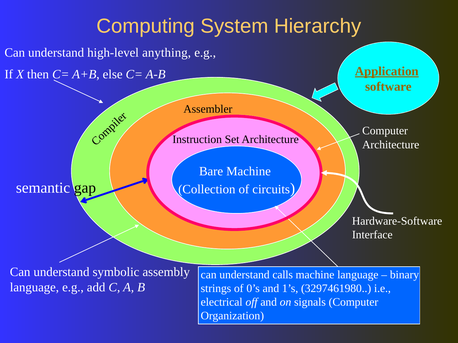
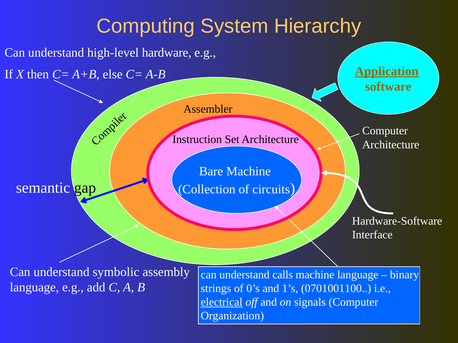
anything: anything -> hardware
3297461980: 3297461980 -> 0701001100
electrical underline: none -> present
